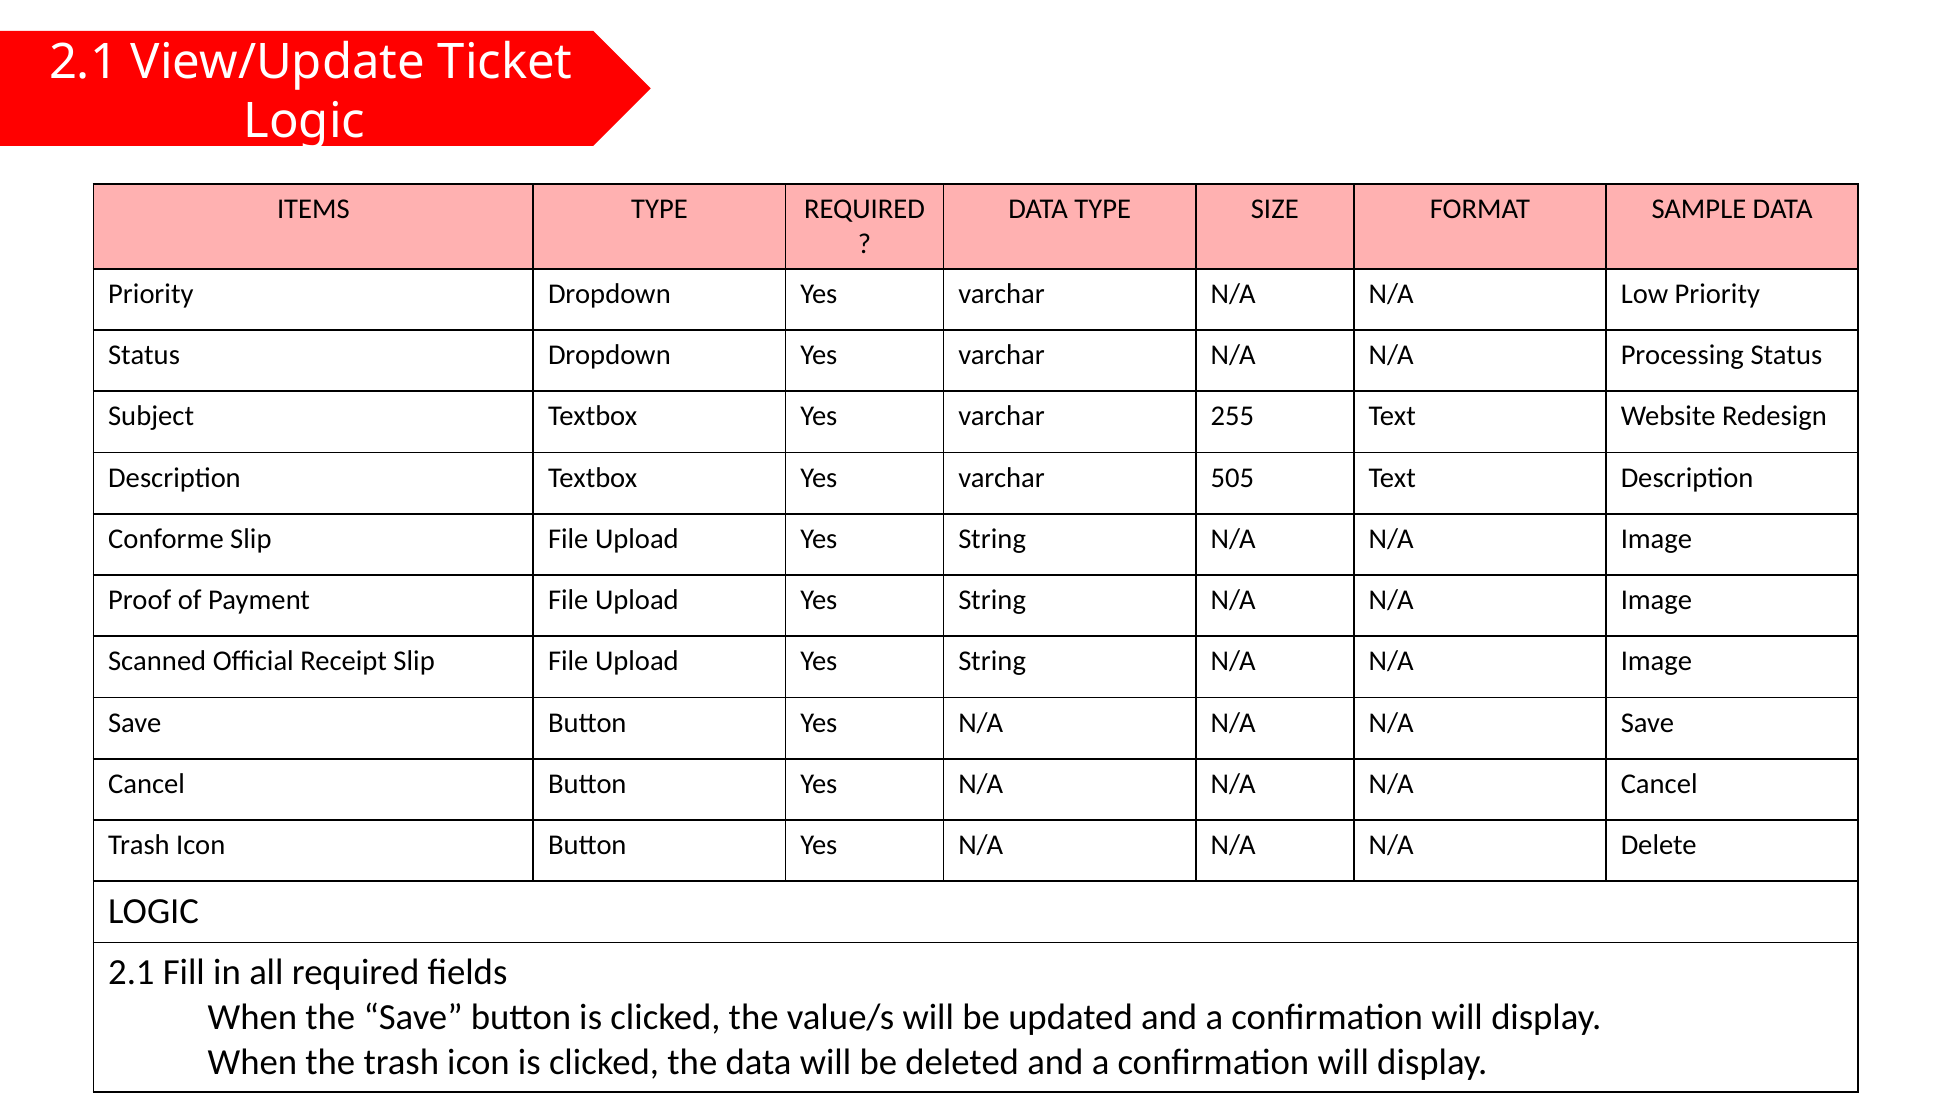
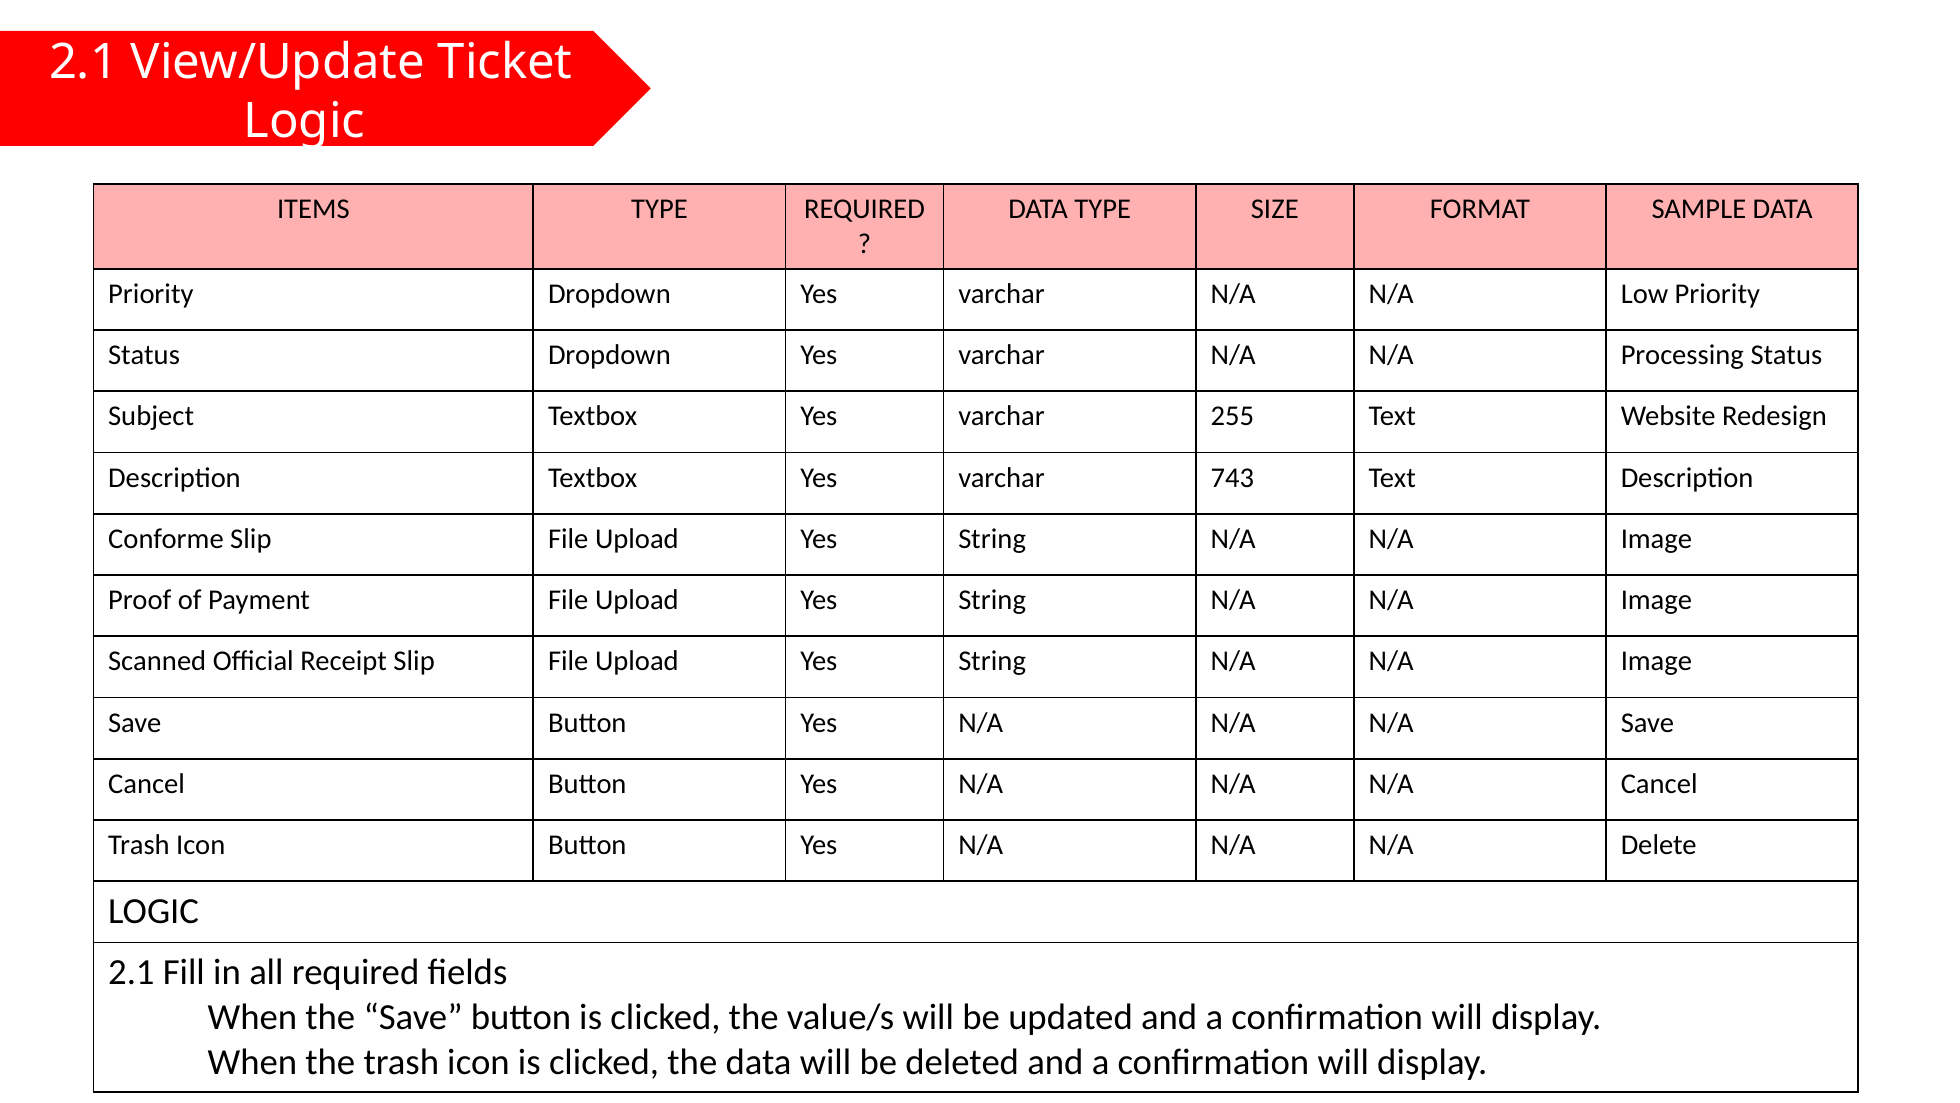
505: 505 -> 743
